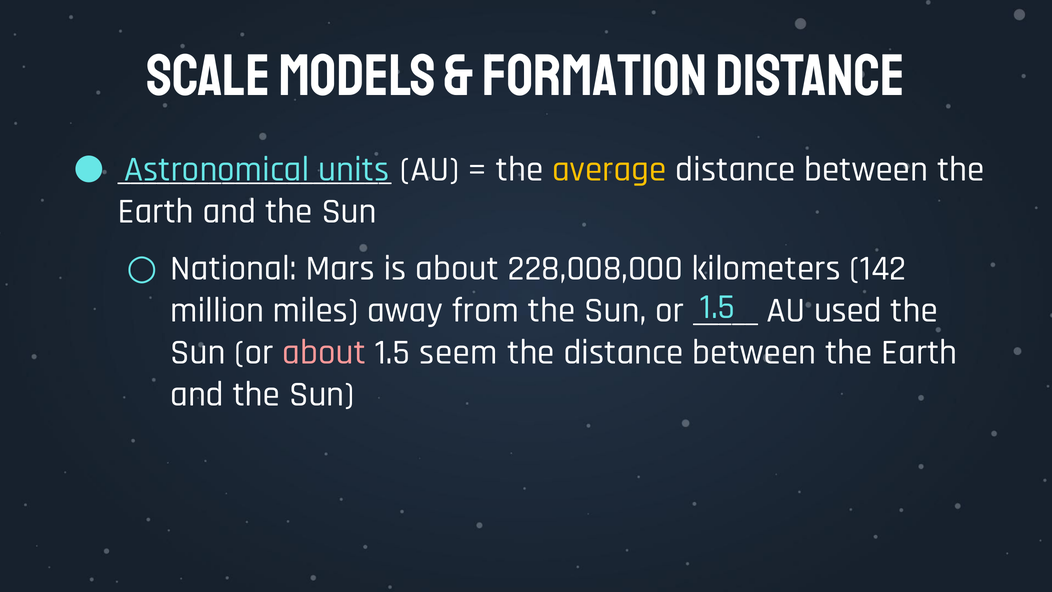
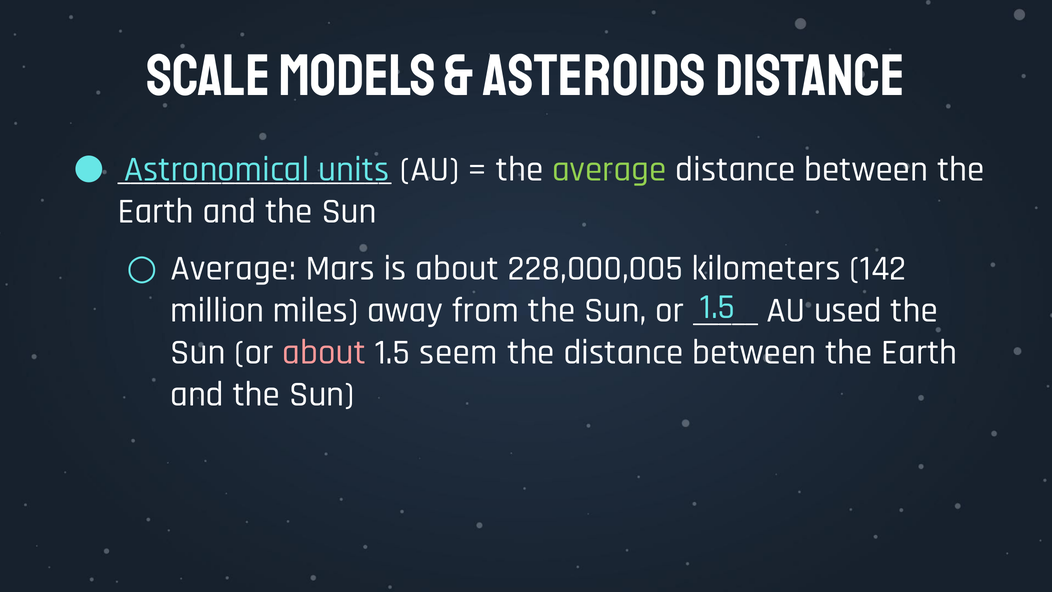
formation: formation -> asteroids
average at (609, 169) colour: yellow -> light green
National at (234, 268): National -> Average
228,008,000: 228,008,000 -> 228,000,005
